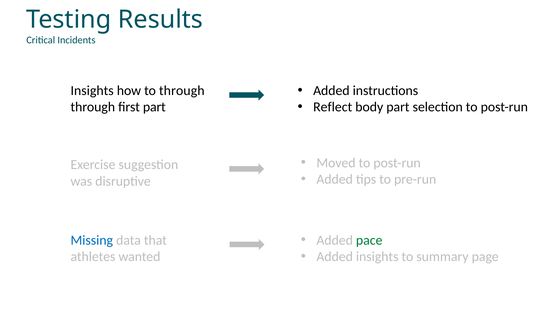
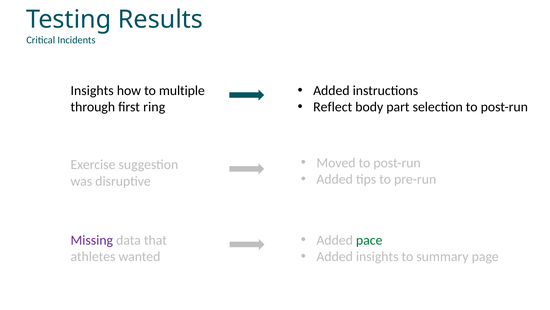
to through: through -> multiple
first part: part -> ring
Missing colour: blue -> purple
